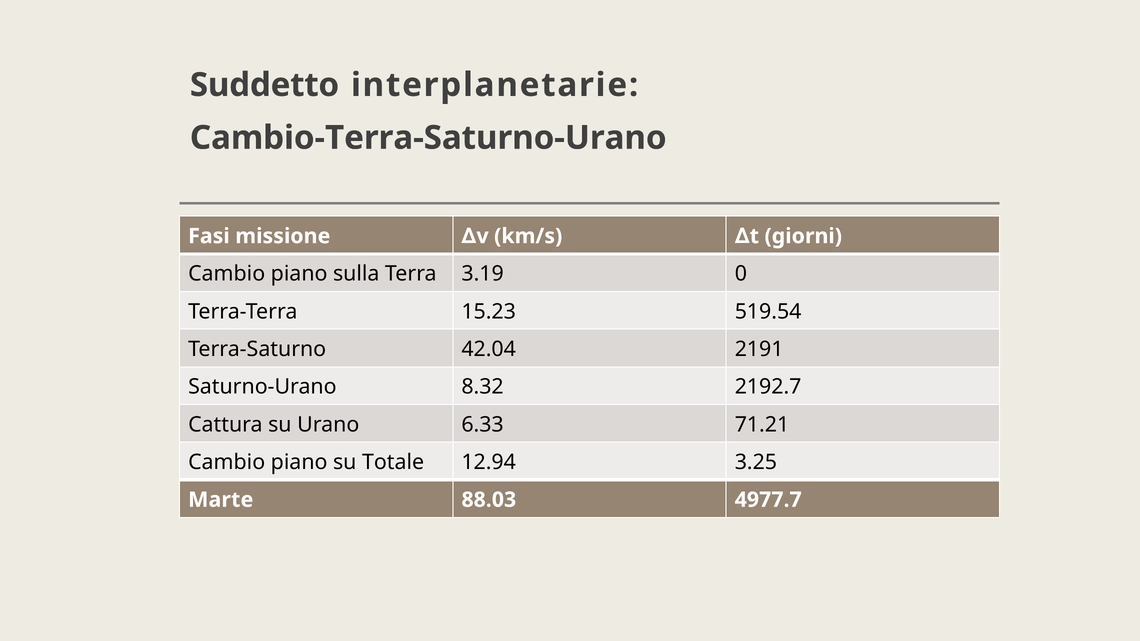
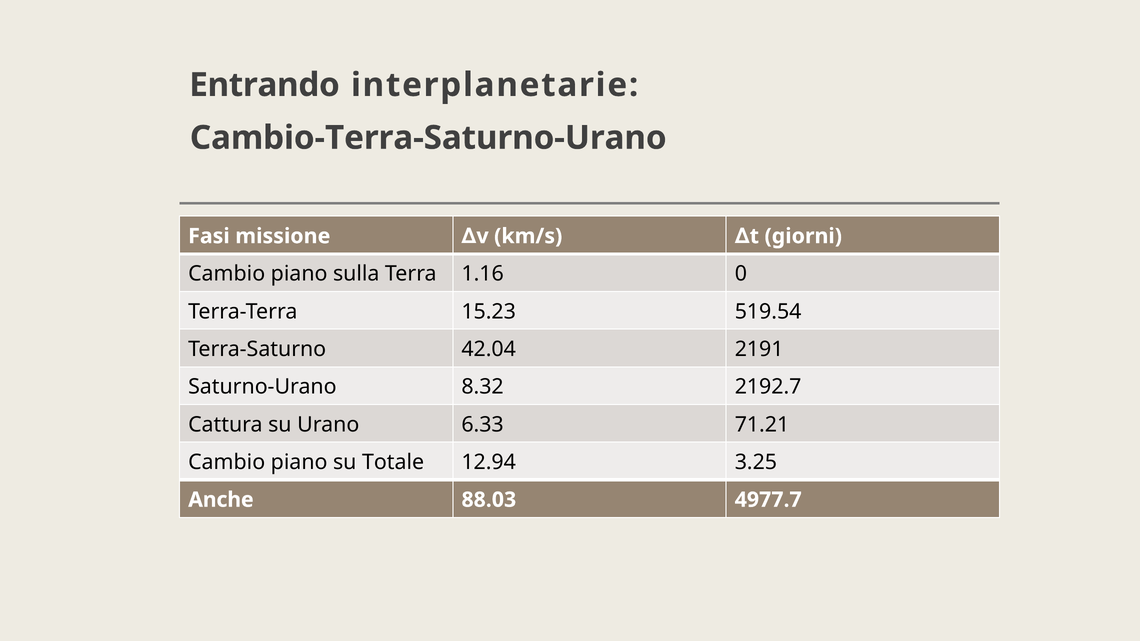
Suddetto: Suddetto -> Entrando
3.19: 3.19 -> 1.16
Marte: Marte -> Anche
